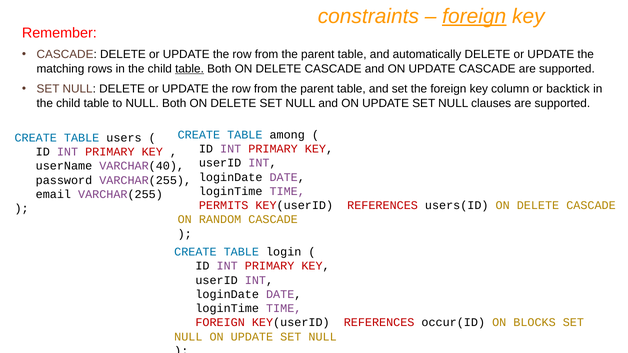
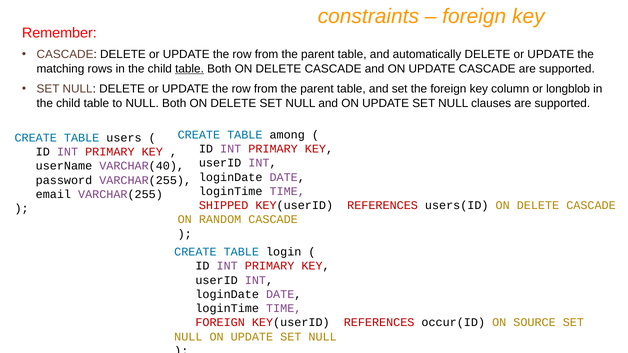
foreign at (474, 16) underline: present -> none
backtick: backtick -> longblob
PERMITS: PERMITS -> SHIPPED
BLOCKS: BLOCKS -> SOURCE
